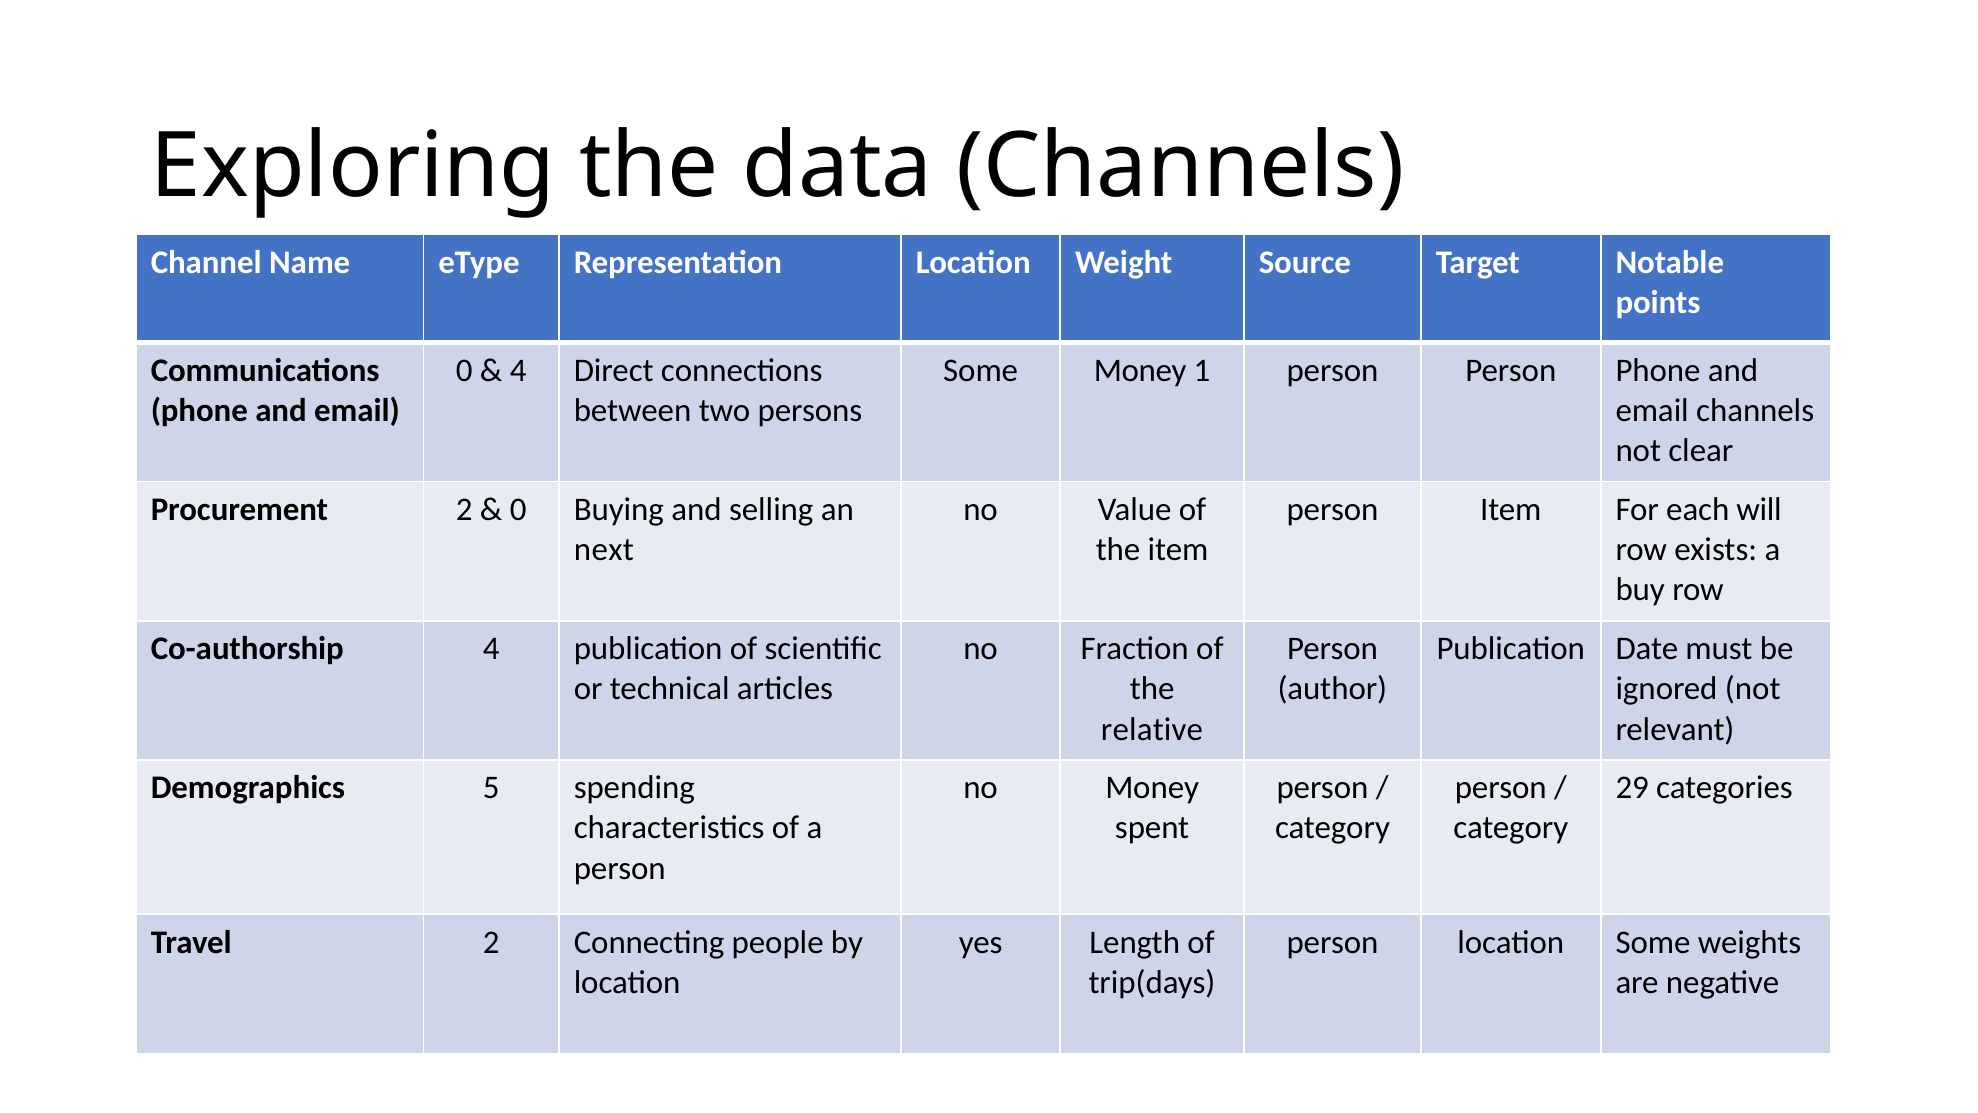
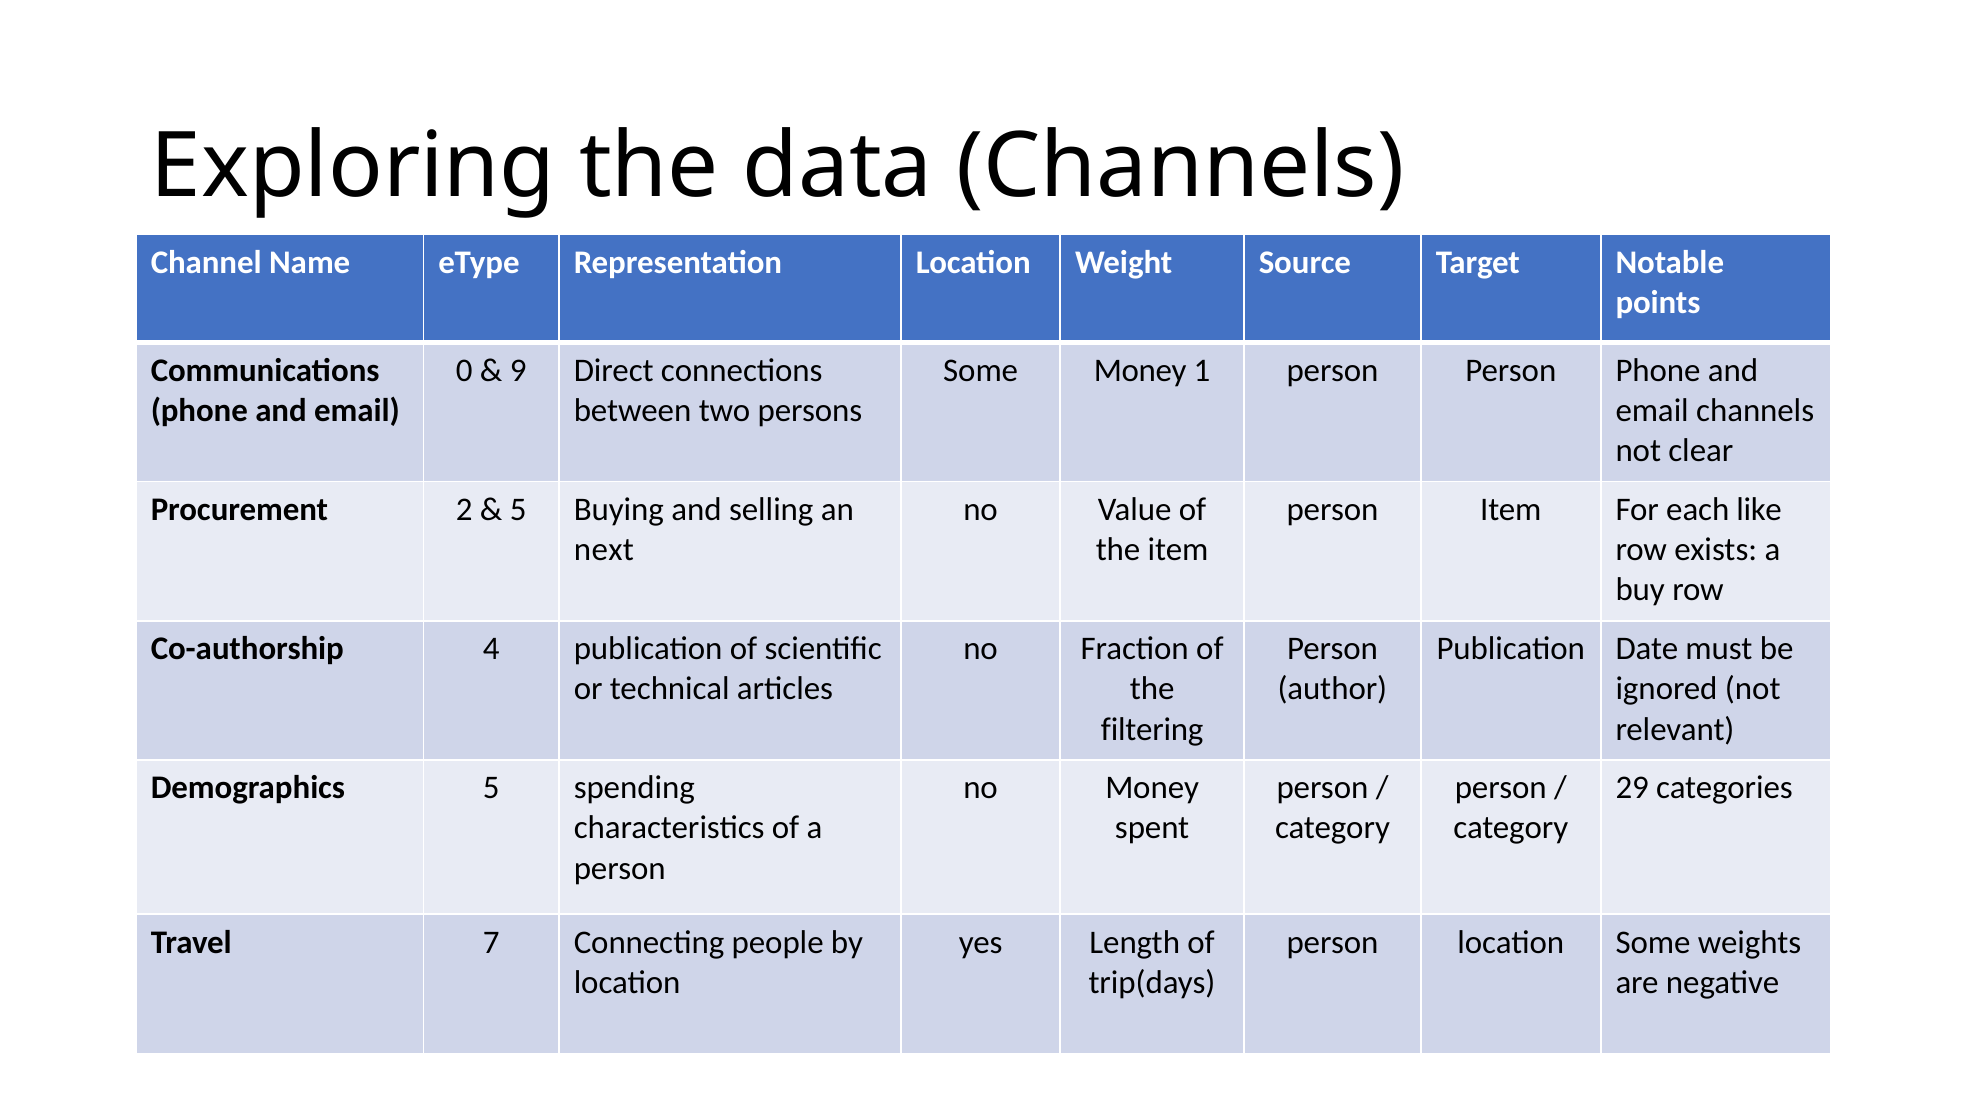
4 at (518, 370): 4 -> 9
0 at (518, 509): 0 -> 5
will: will -> like
relative: relative -> filtering
Travel 2: 2 -> 7
